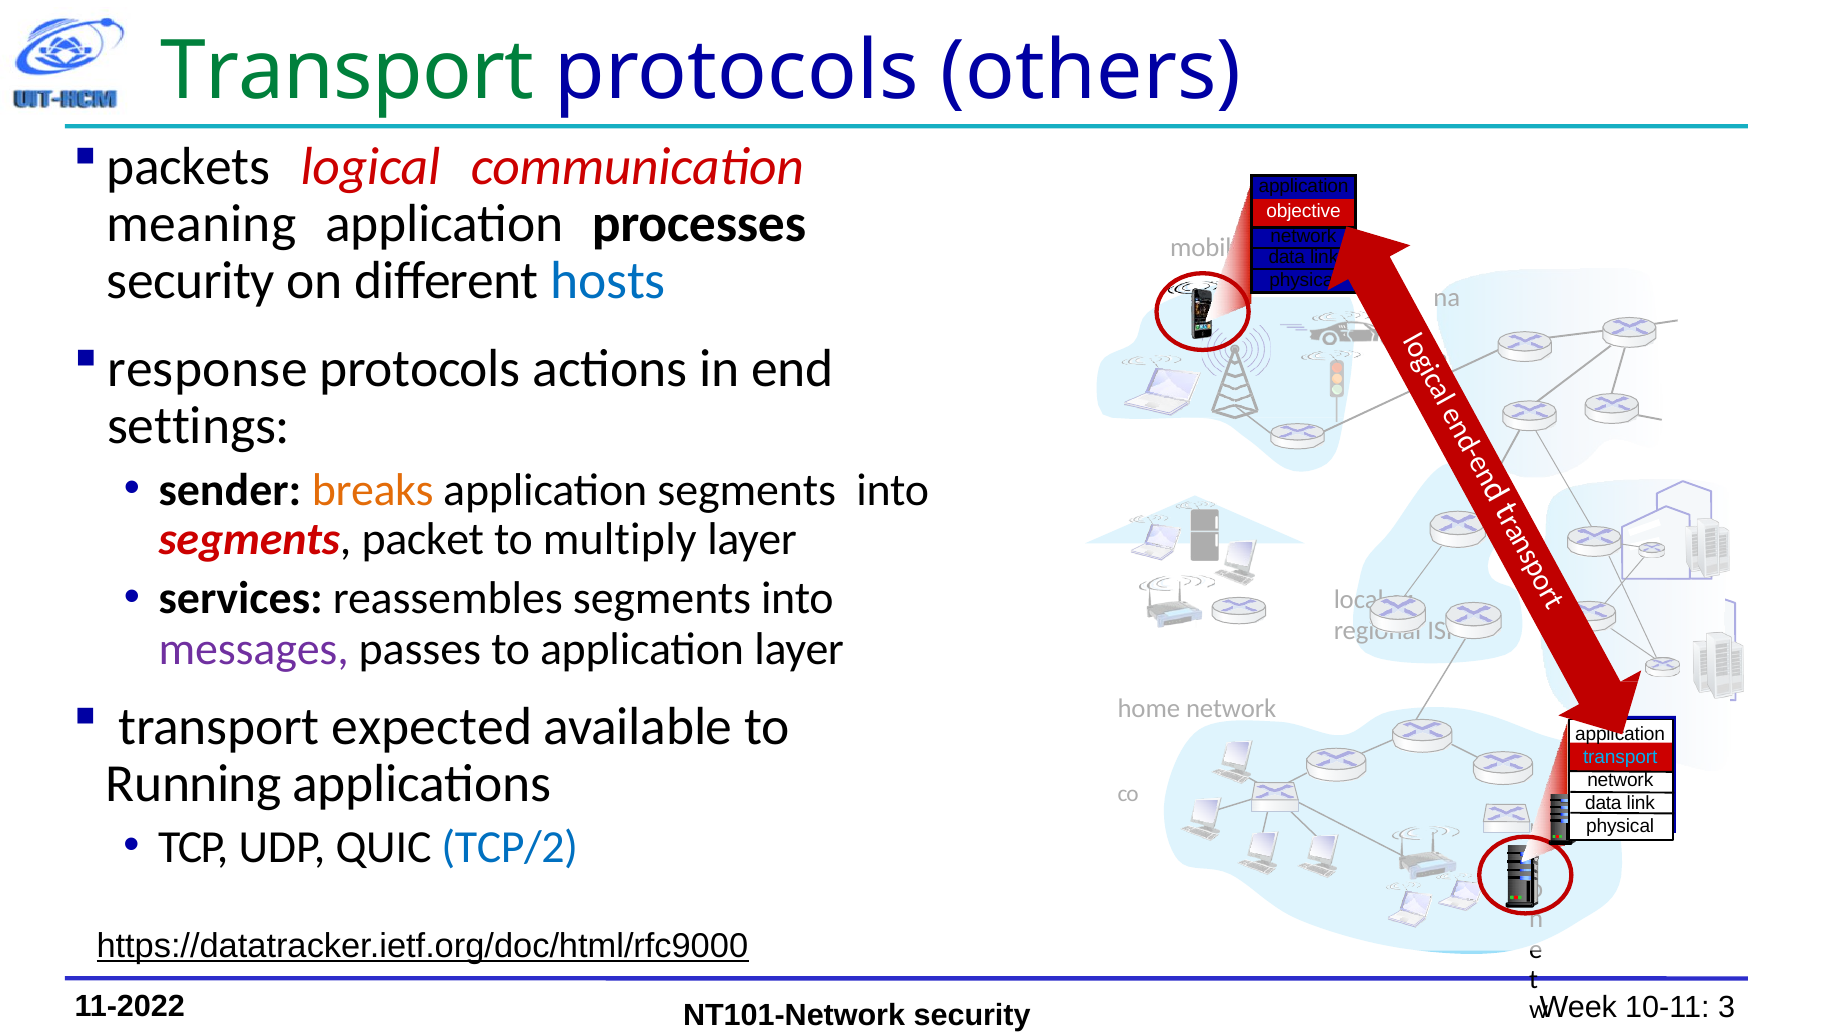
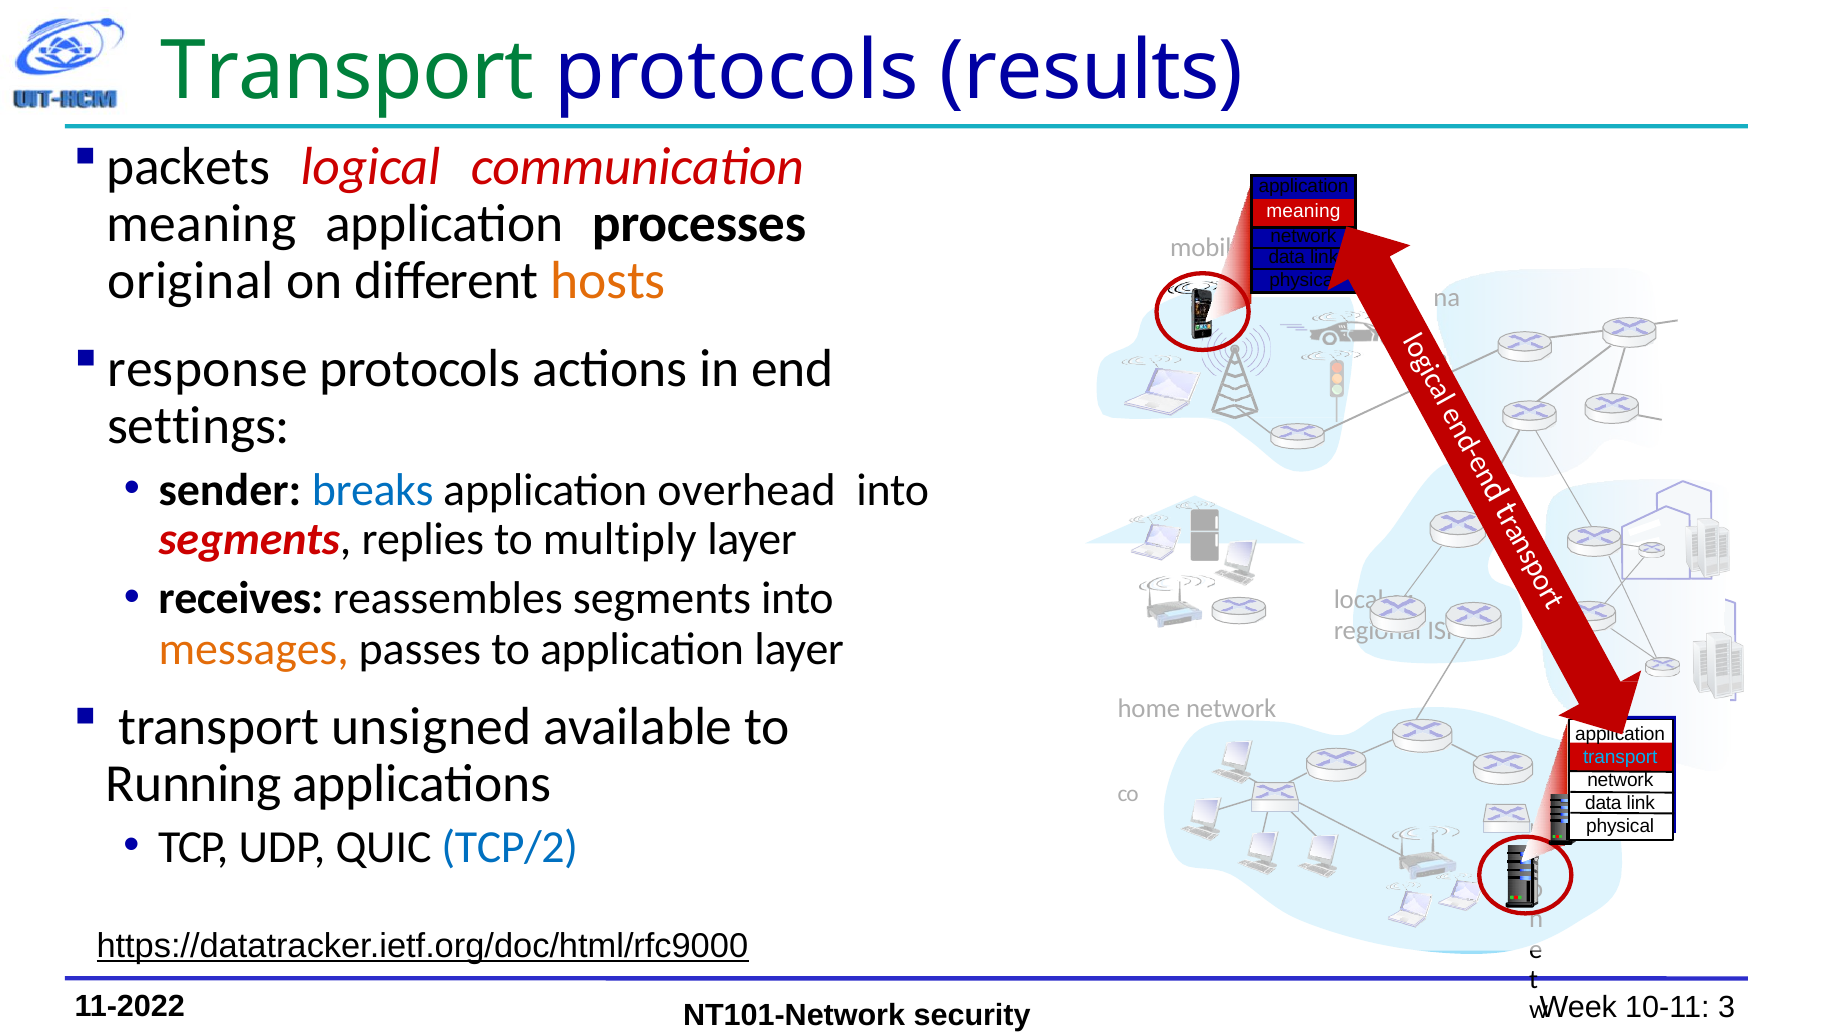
others: others -> results
objective at (1304, 211): objective -> meaning
security at (191, 281): security -> original
hosts colour: blue -> orange
breaks colour: orange -> blue
application segments: segments -> overhead
packet: packet -> replies
services: services -> receives
messages colour: purple -> orange
expected: expected -> unsigned
